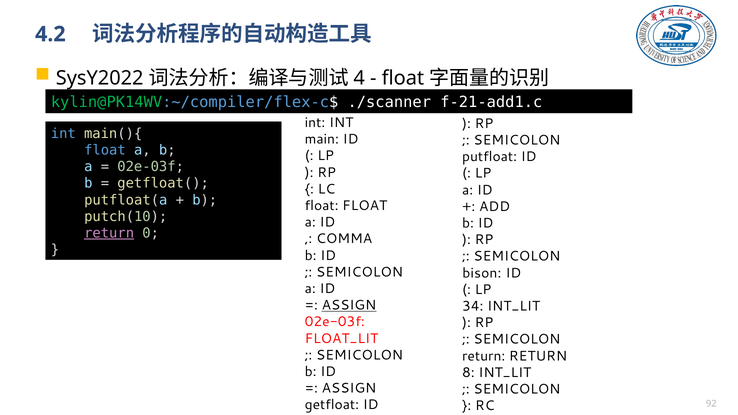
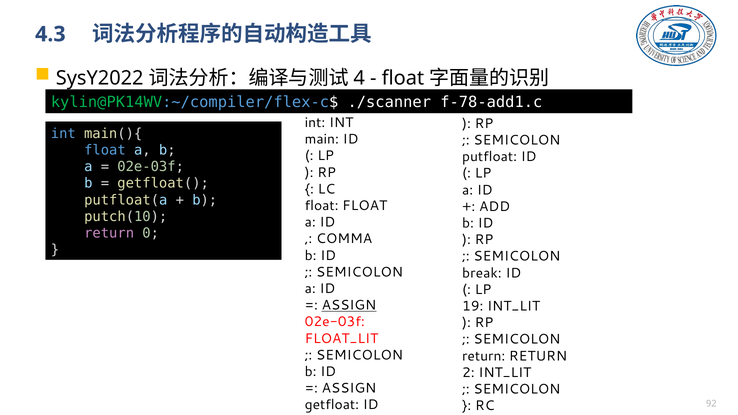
4.2: 4.2 -> 4.3
f-21-add1.c: f-21-add1.c -> f-78-add1.c
return at (109, 233) underline: present -> none
bison: bison -> break
34: 34 -> 19
8: 8 -> 2
